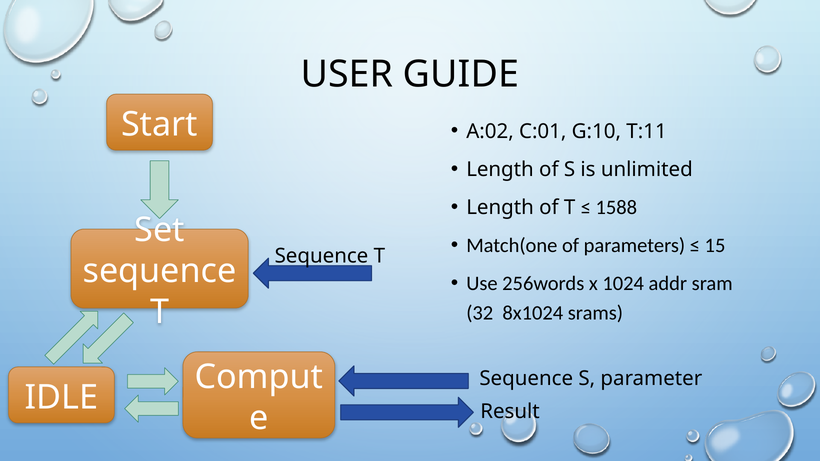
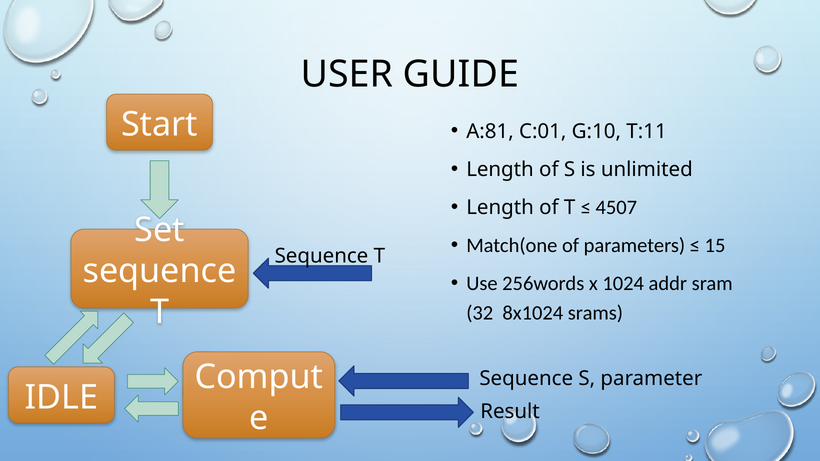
A:02: A:02 -> A:81
1588: 1588 -> 4507
